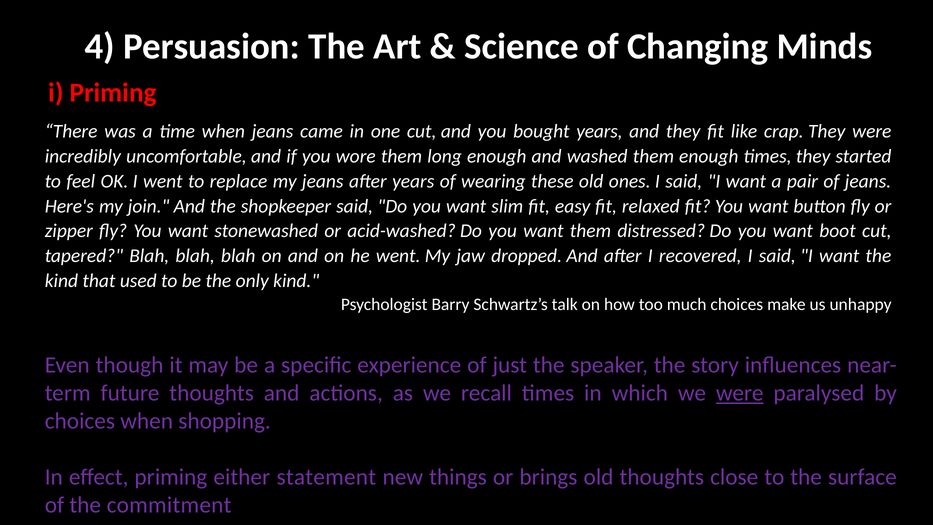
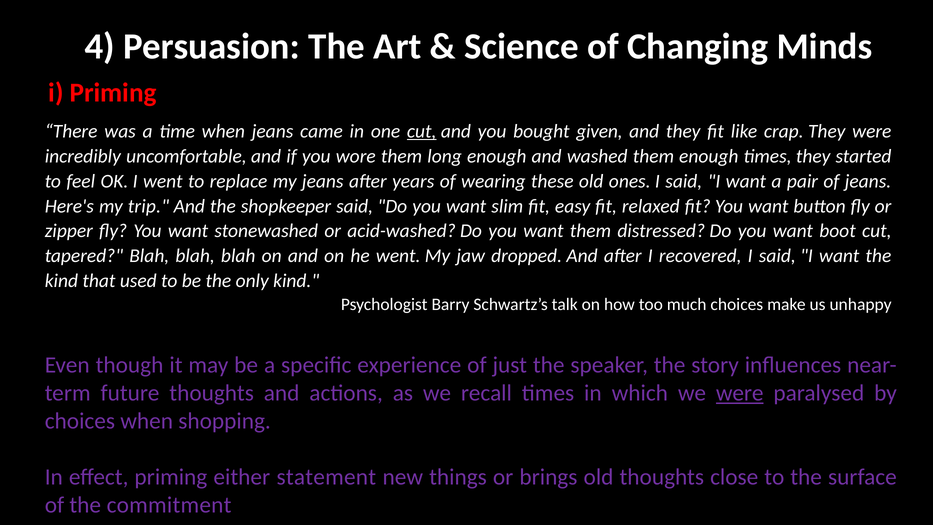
cut at (422, 131) underline: none -> present
bought years: years -> given
join: join -> trip
